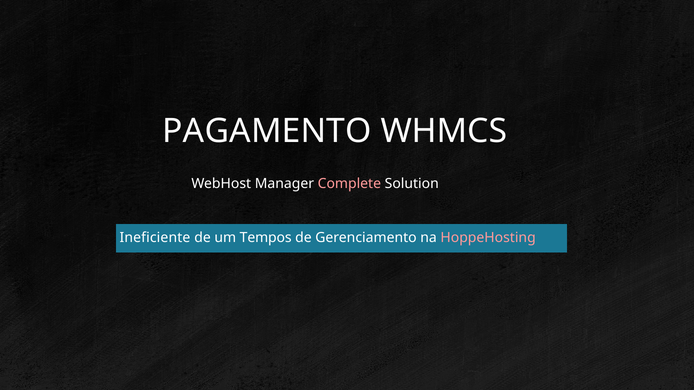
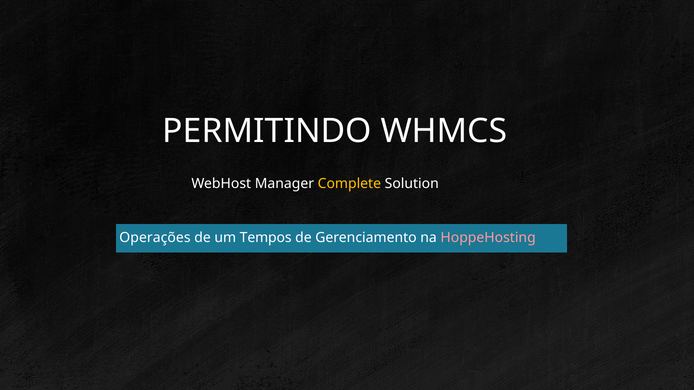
PAGAMENTO: PAGAMENTO -> PERMITINDO
Complete colour: pink -> yellow
Ineficiente: Ineficiente -> Operações
